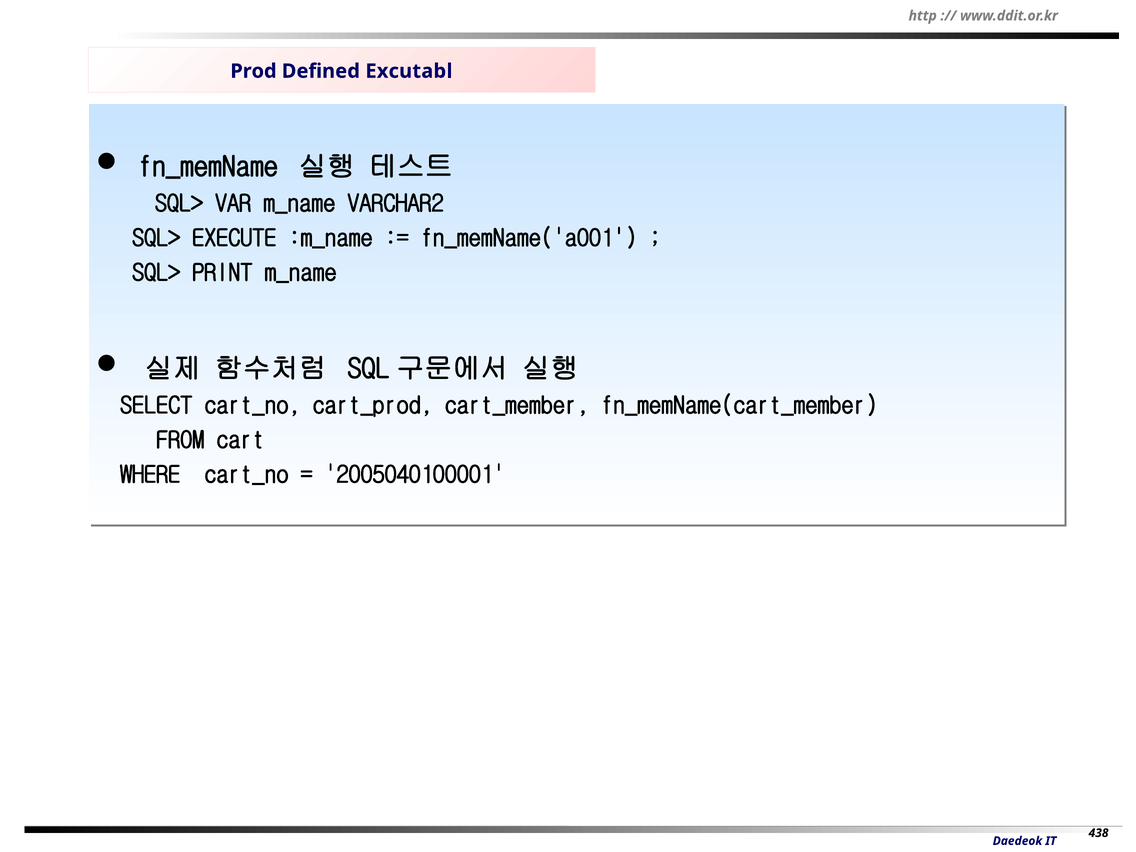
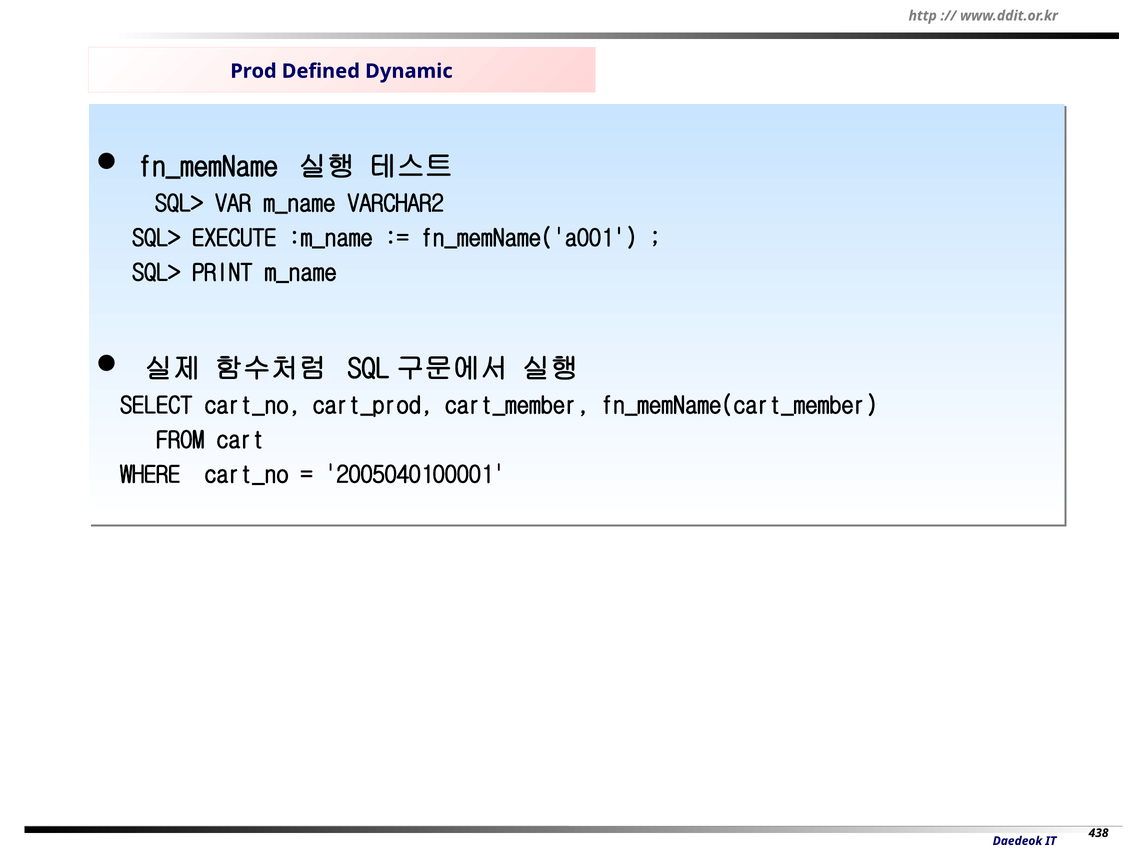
Excutabl: Excutabl -> Dynamic
